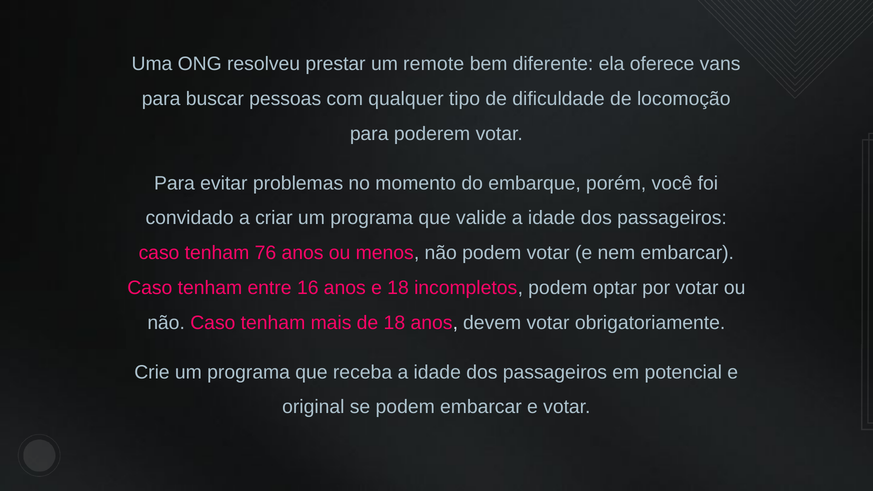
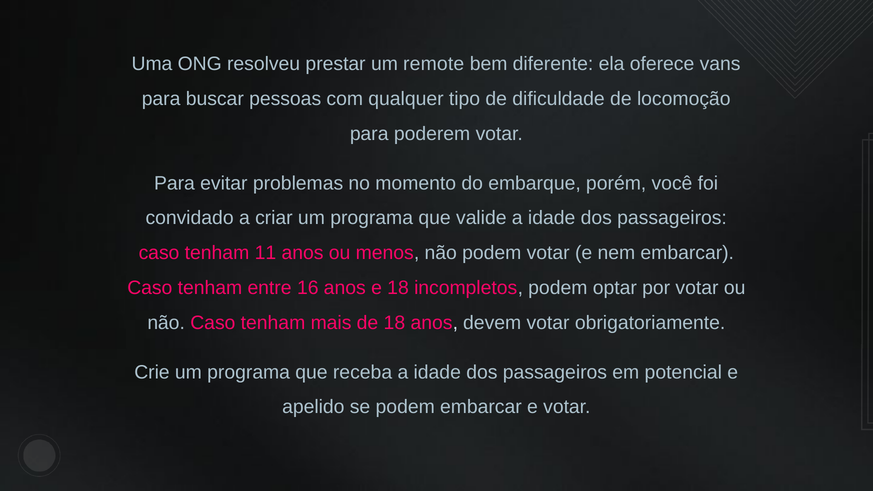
76: 76 -> 11
original: original -> apelido
